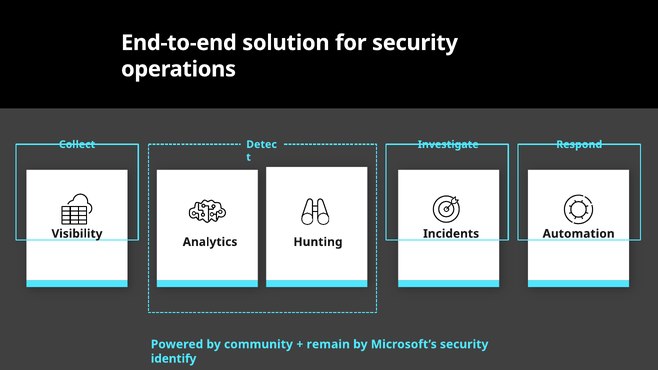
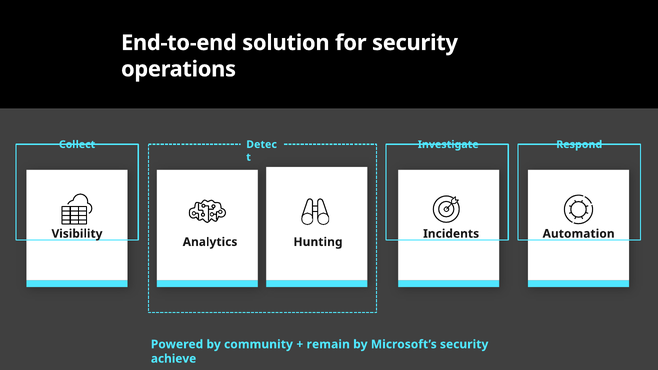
identify: identify -> achieve
